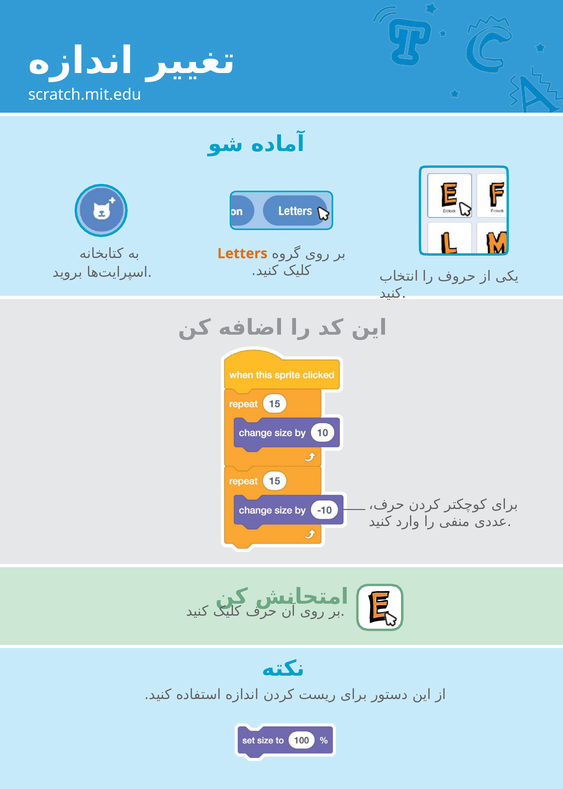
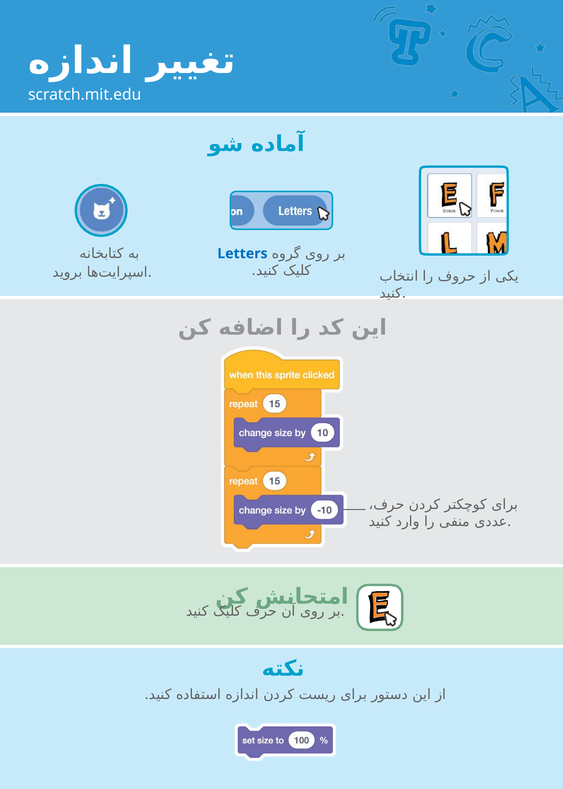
Letters colour: orange -> blue
